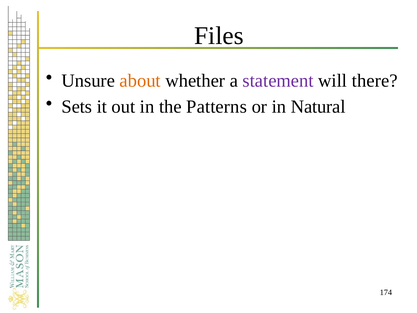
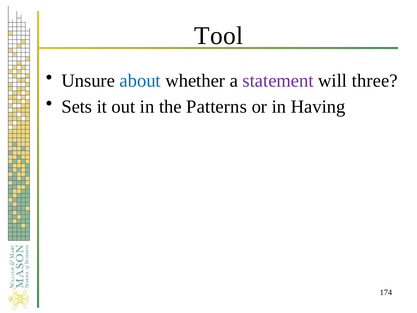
Files: Files -> Tool
about colour: orange -> blue
there: there -> three
Natural: Natural -> Having
